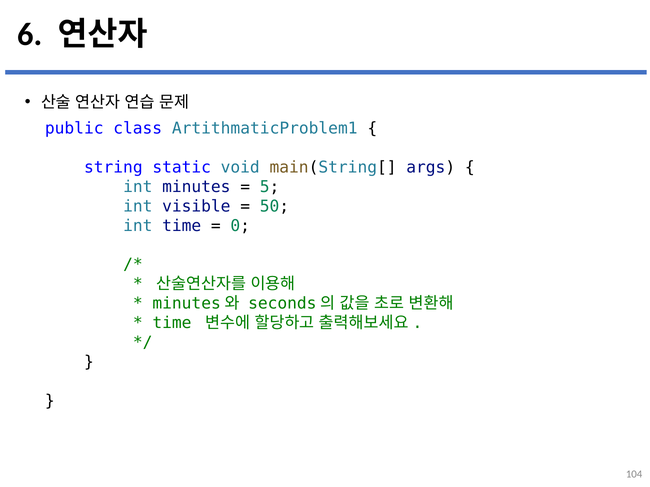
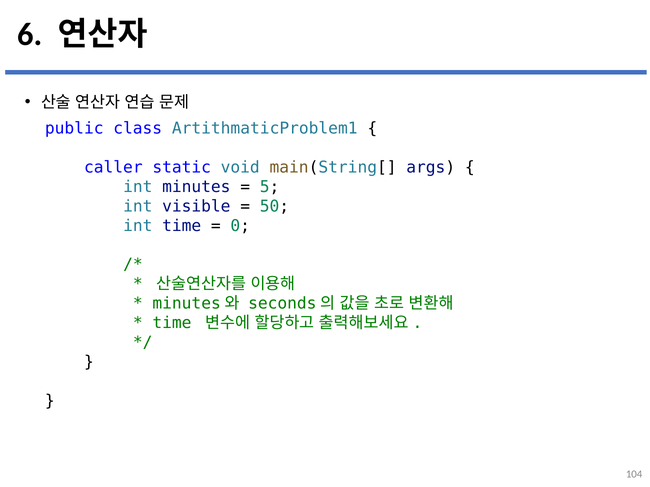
string: string -> caller
